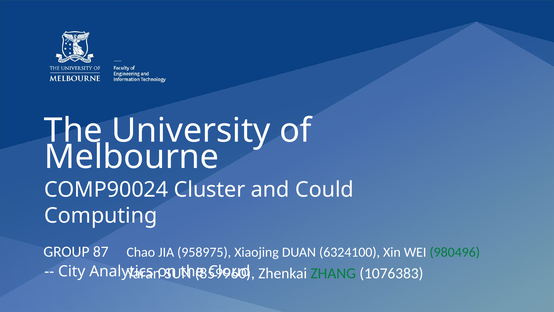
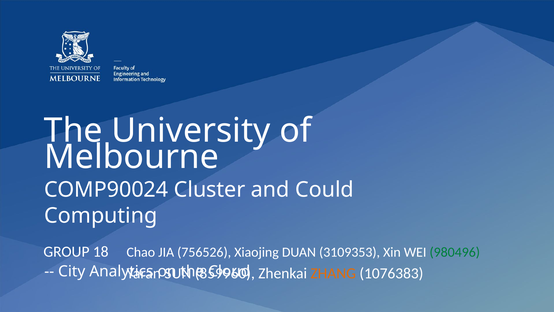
87: 87 -> 18
958975: 958975 -> 756526
6324100: 6324100 -> 3109353
ZHANG colour: green -> orange
